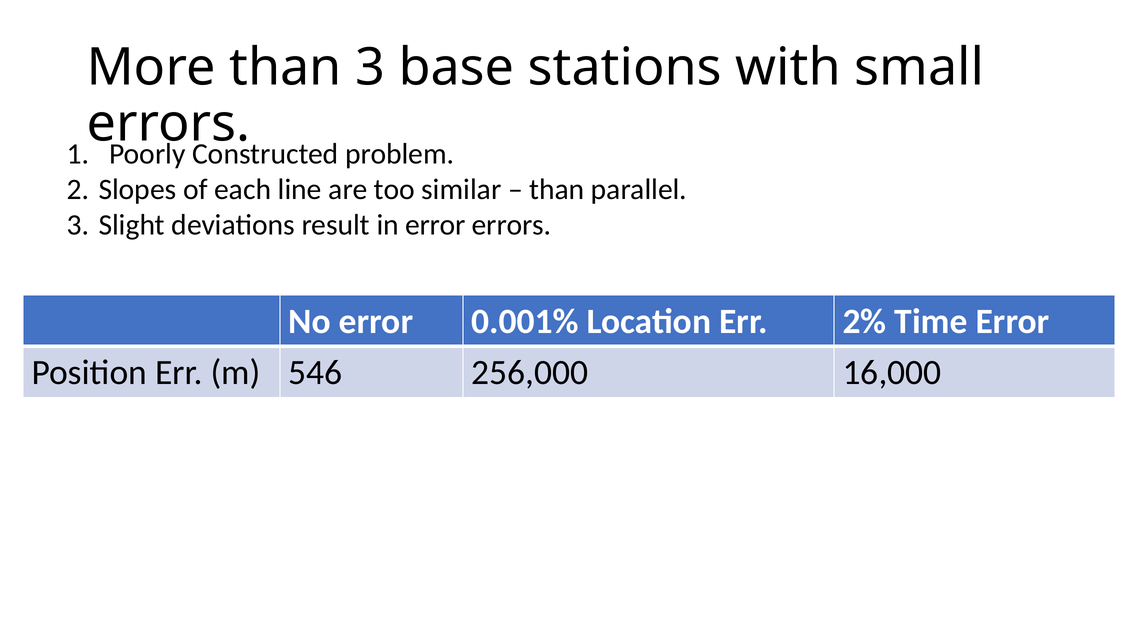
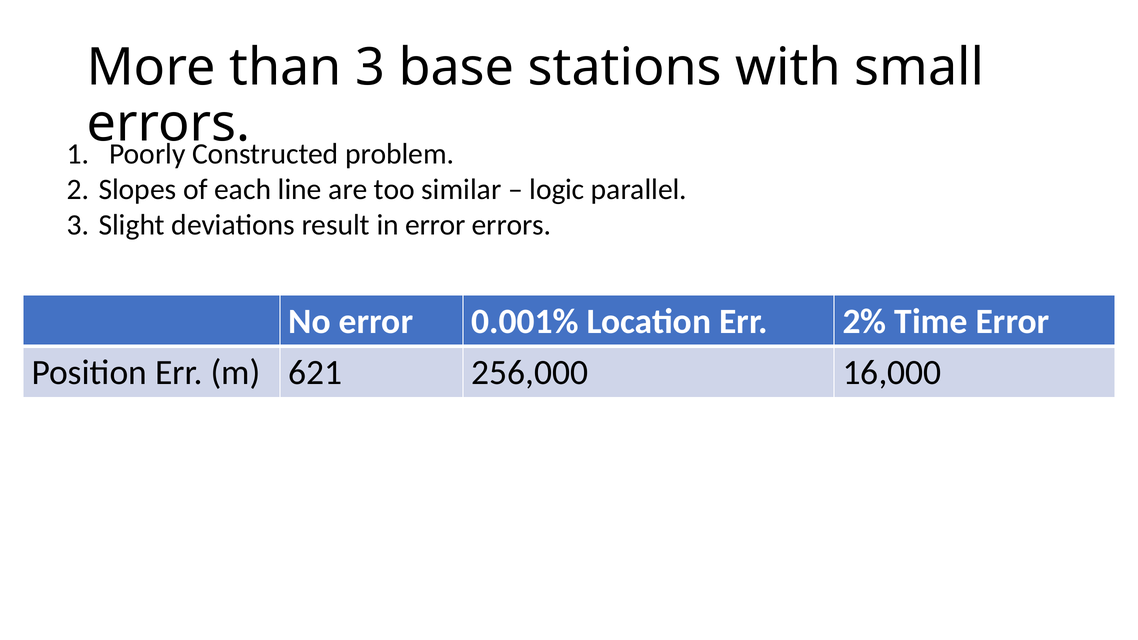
than at (557, 190): than -> logic
546: 546 -> 621
